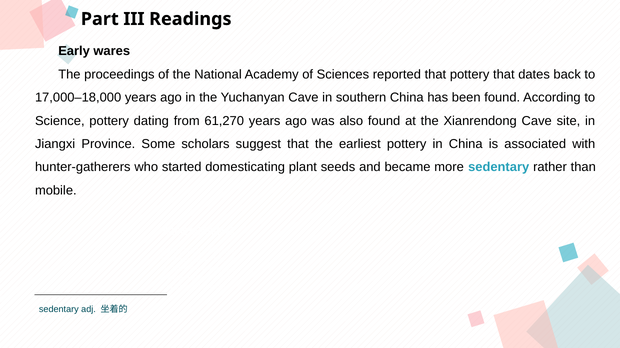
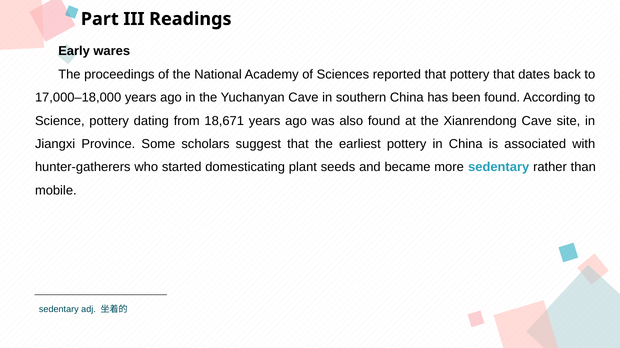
61,270: 61,270 -> 18,671
